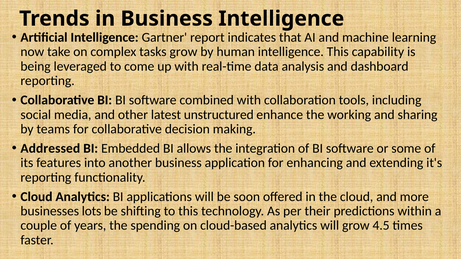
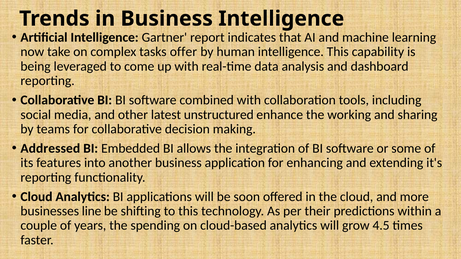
tasks grow: grow -> offer
lots: lots -> line
